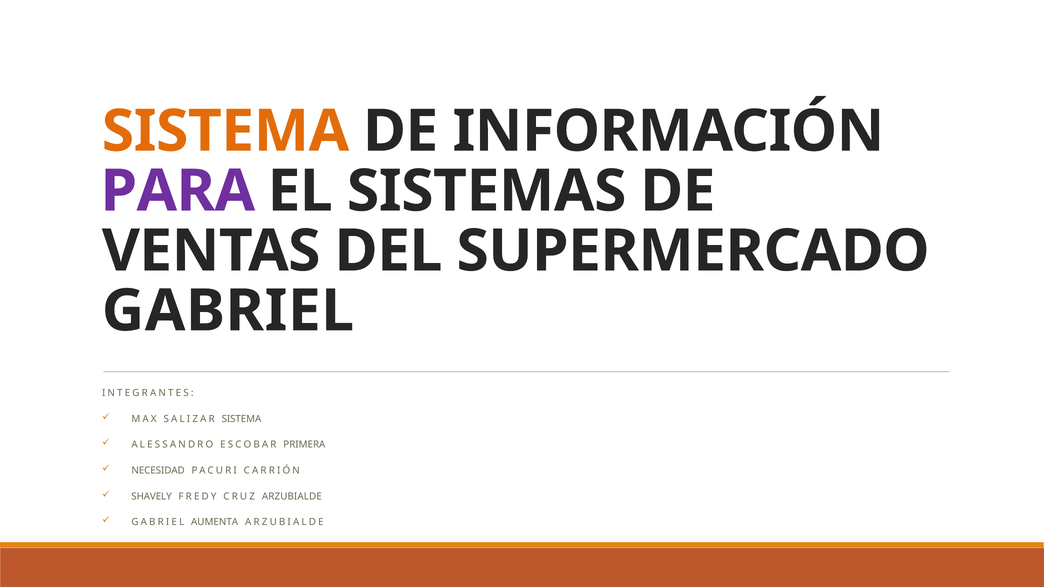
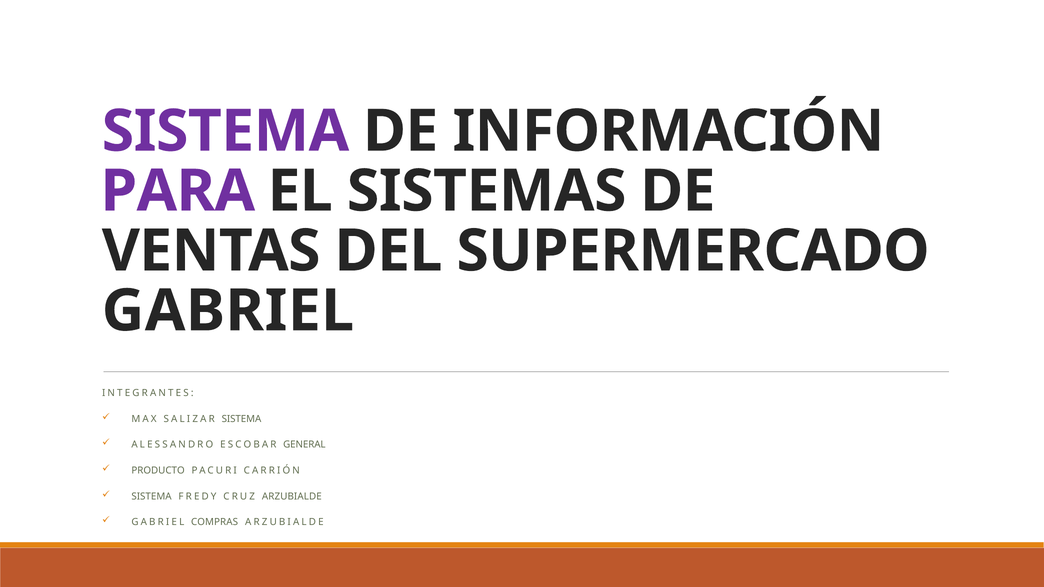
SISTEMA at (226, 131) colour: orange -> purple
PRIMERA: PRIMERA -> GENERAL
NECESIDAD: NECESIDAD -> PRODUCTO
SHAVELY at (152, 497): SHAVELY -> SISTEMA
AUMENTA: AUMENTA -> COMPRAS
